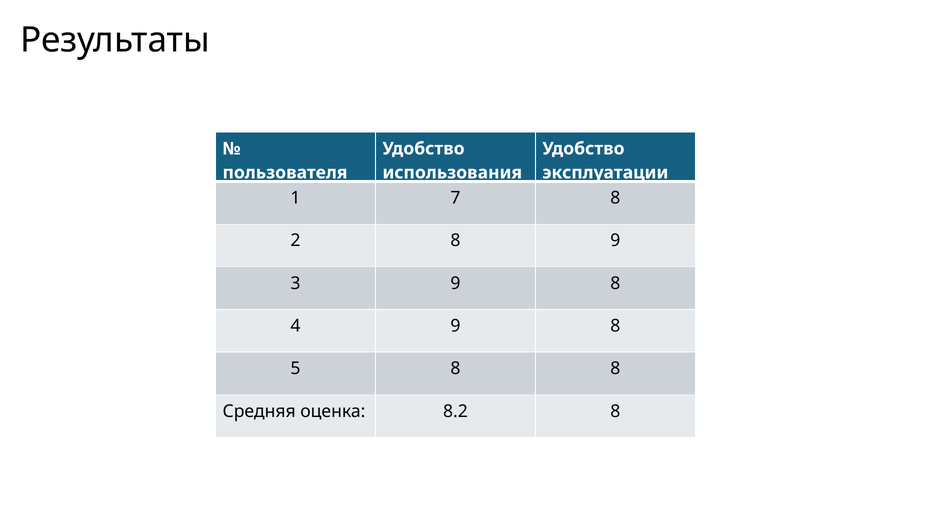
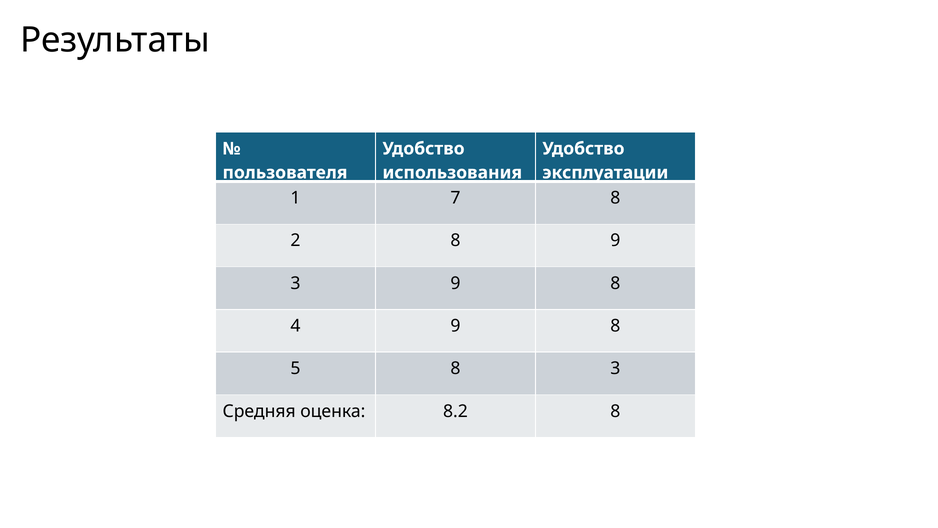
8 8: 8 -> 3
